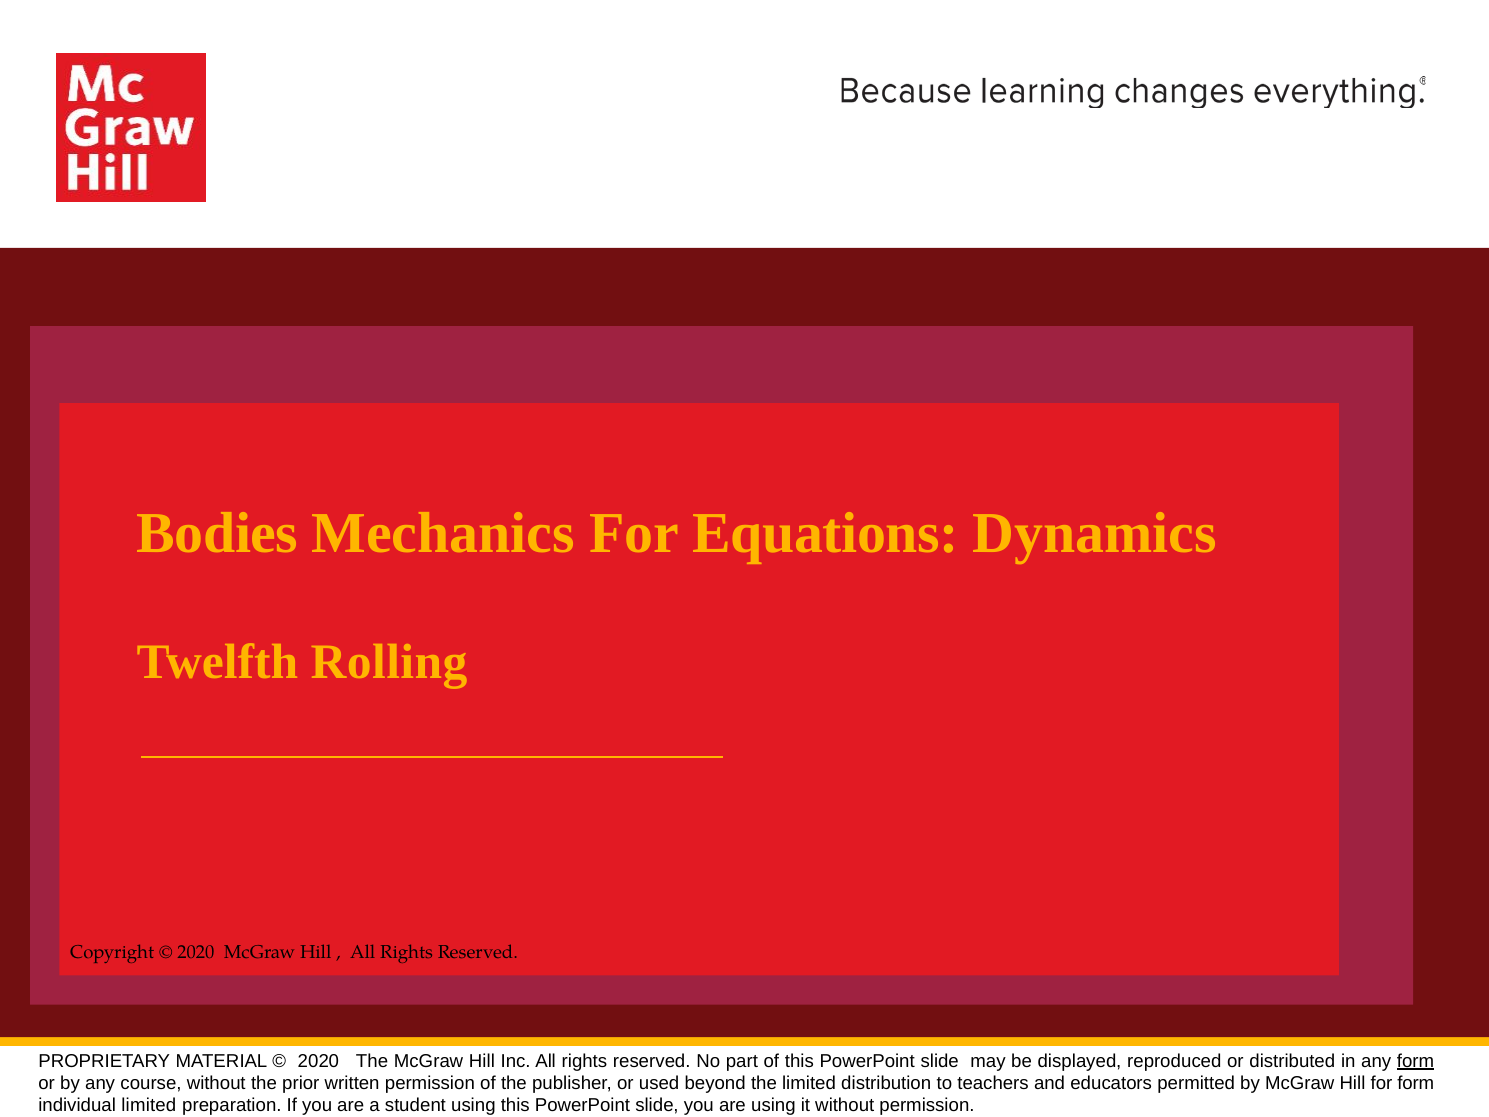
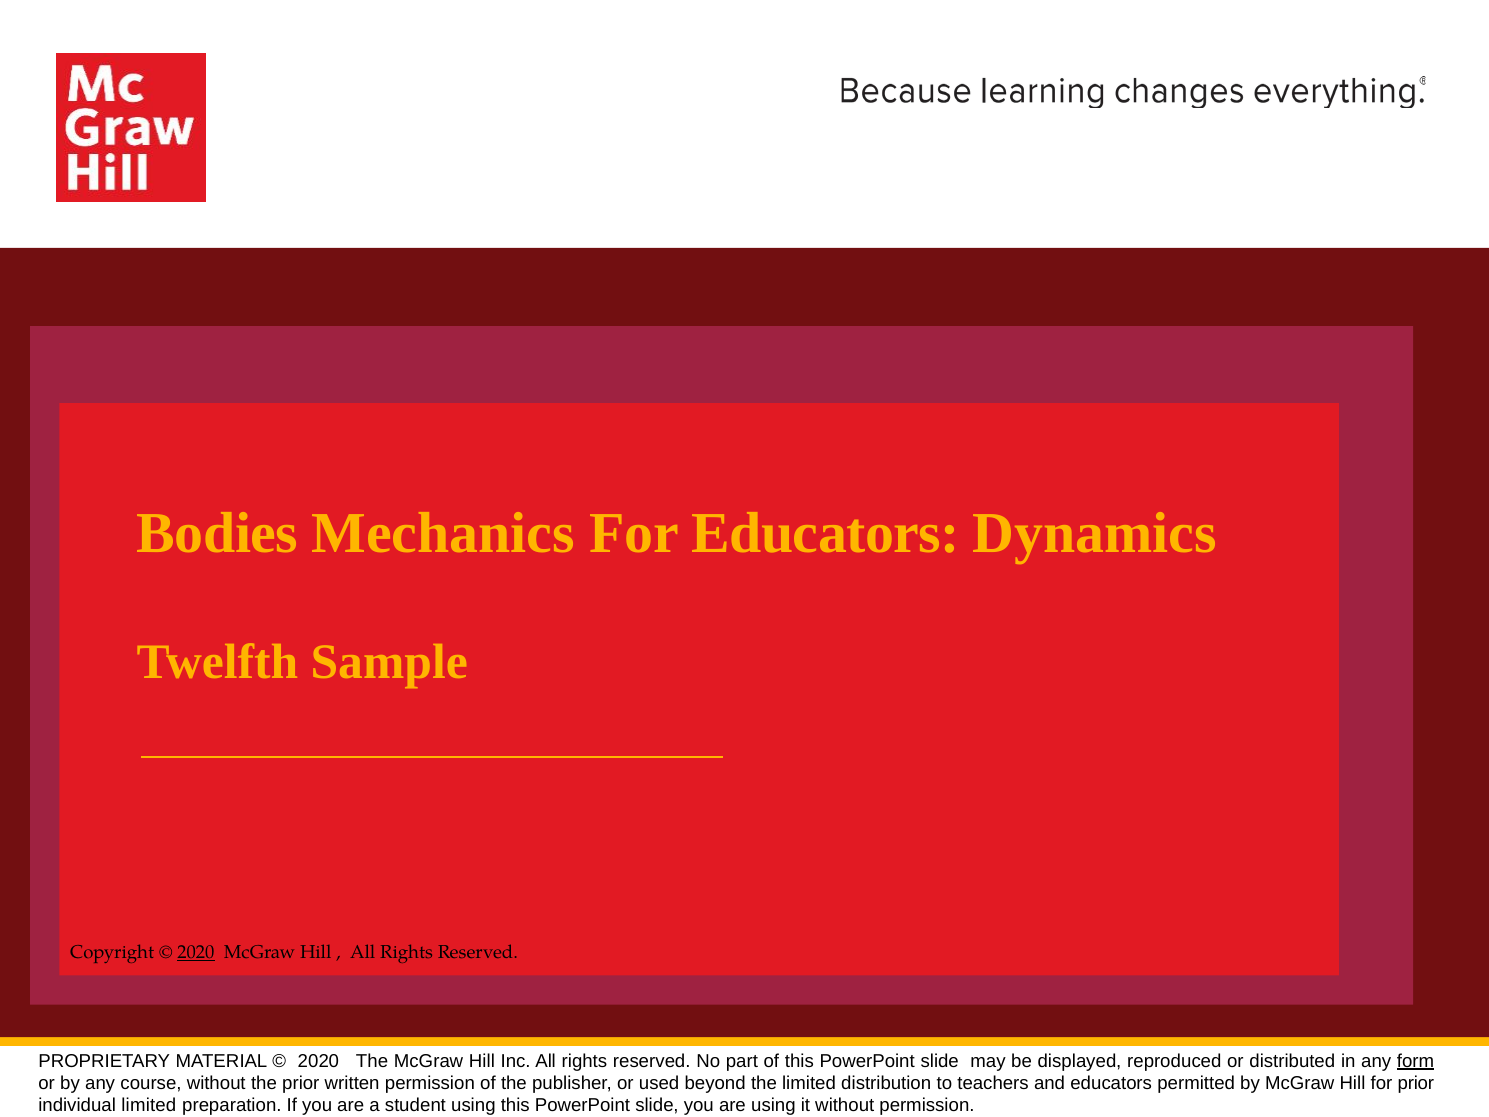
For Equations: Equations -> Educators
Rolling: Rolling -> Sample
2020 at (196, 952) underline: none -> present
for form: form -> prior
